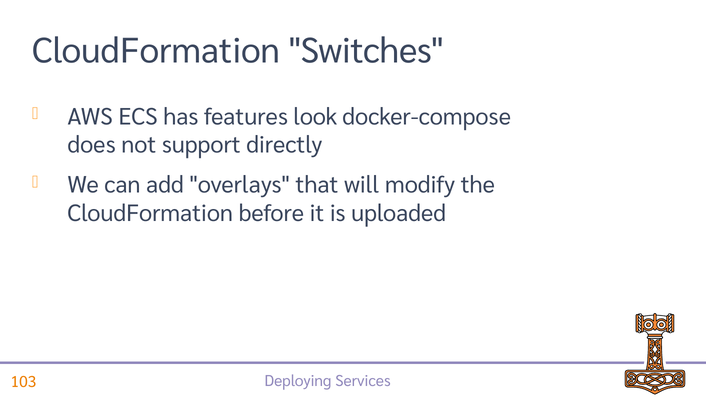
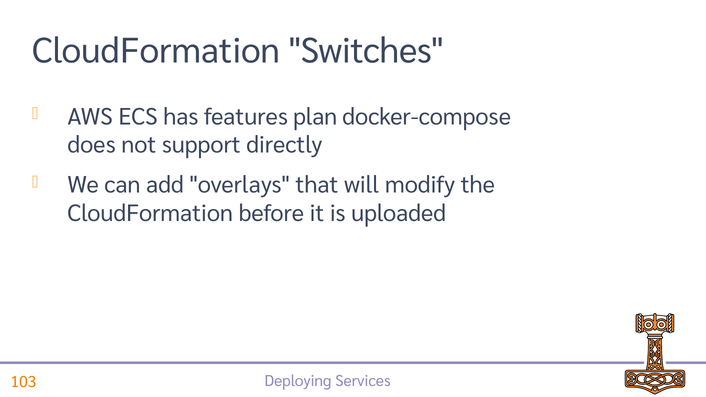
look: look -> plan
